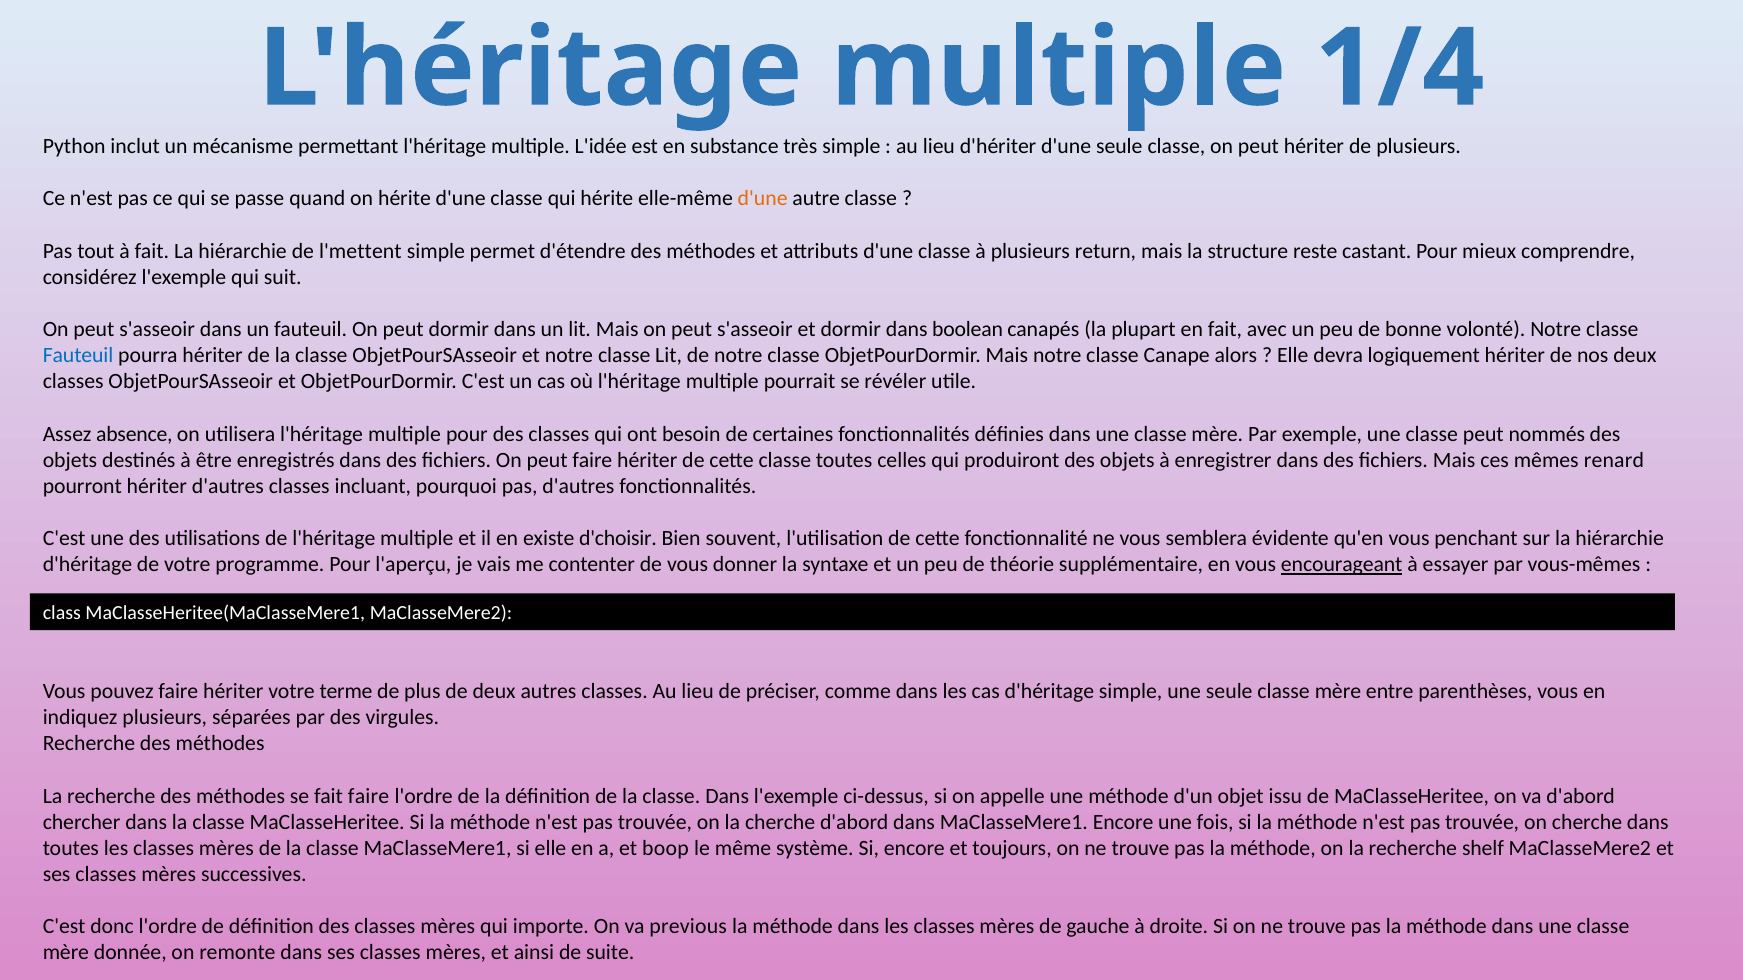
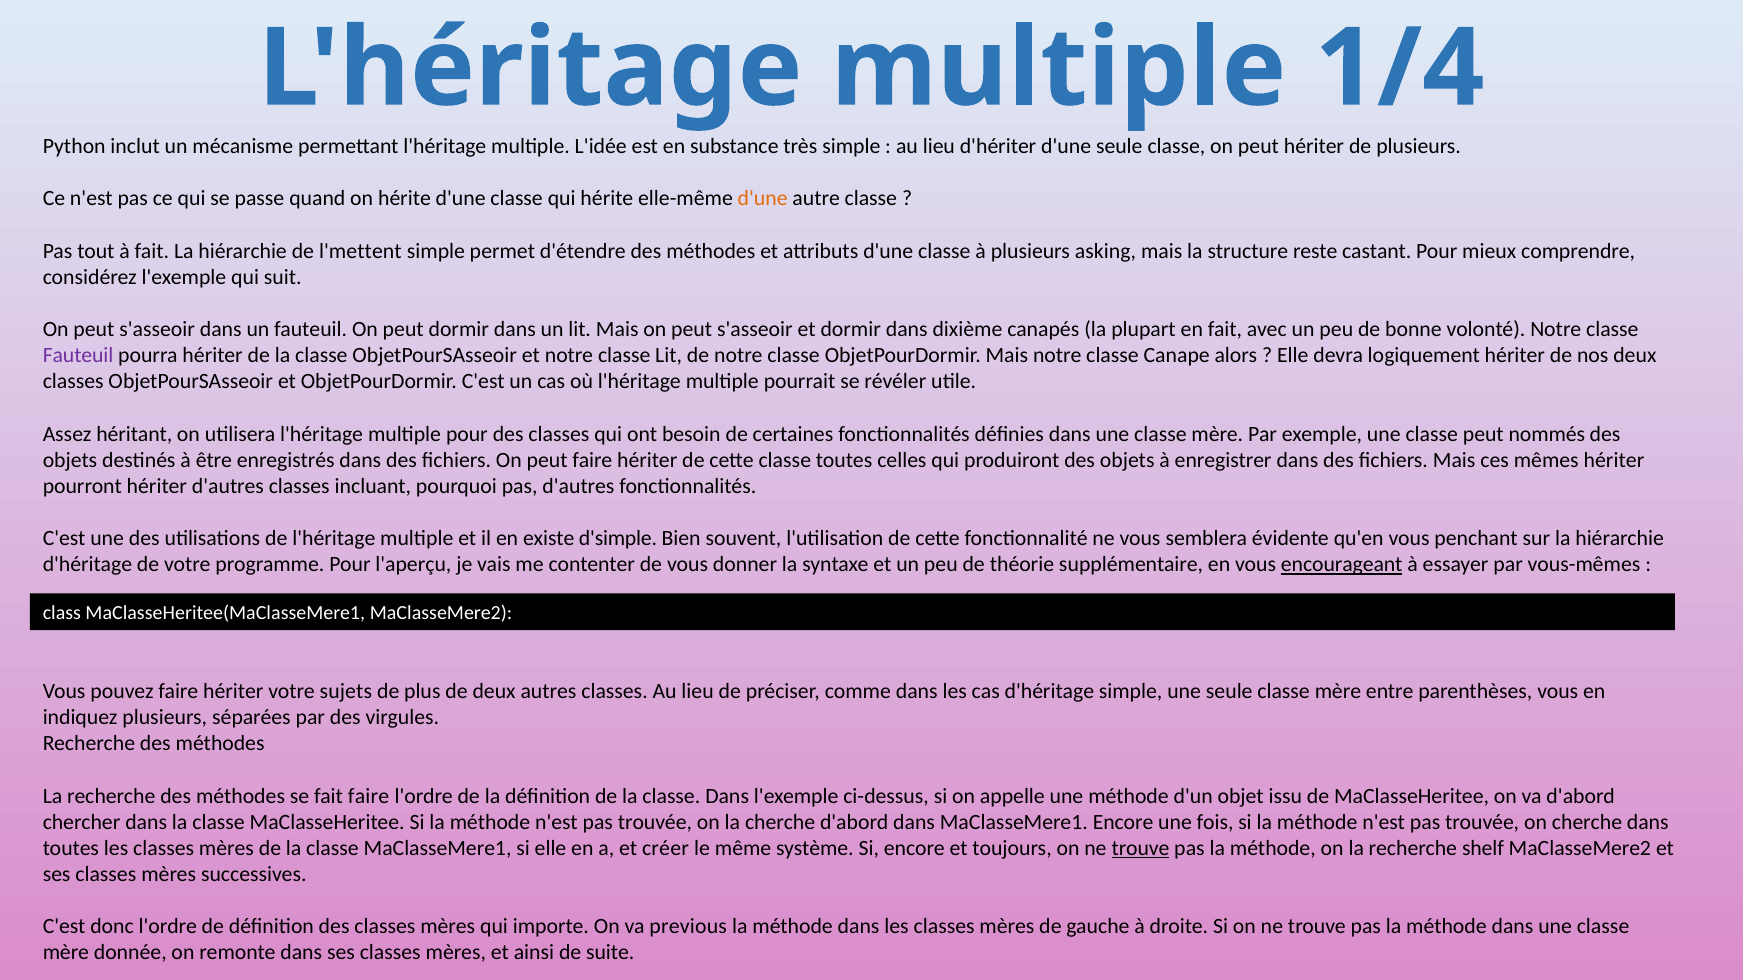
return: return -> asking
boolean: boolean -> dixième
Fauteuil at (78, 356) colour: blue -> purple
absence: absence -> héritant
mêmes renard: renard -> hériter
d'choisir: d'choisir -> d'simple
terme: terme -> sujets
boop: boop -> créer
trouve at (1141, 849) underline: none -> present
